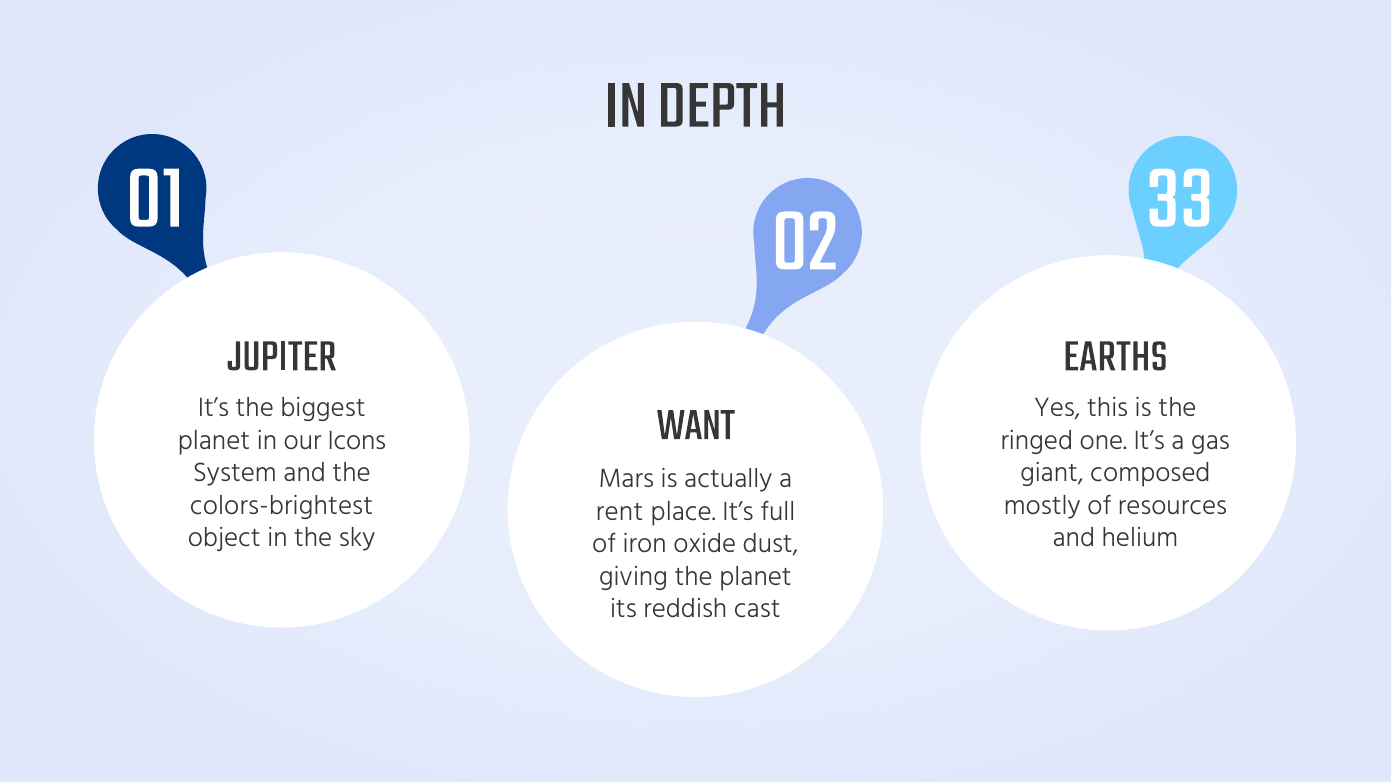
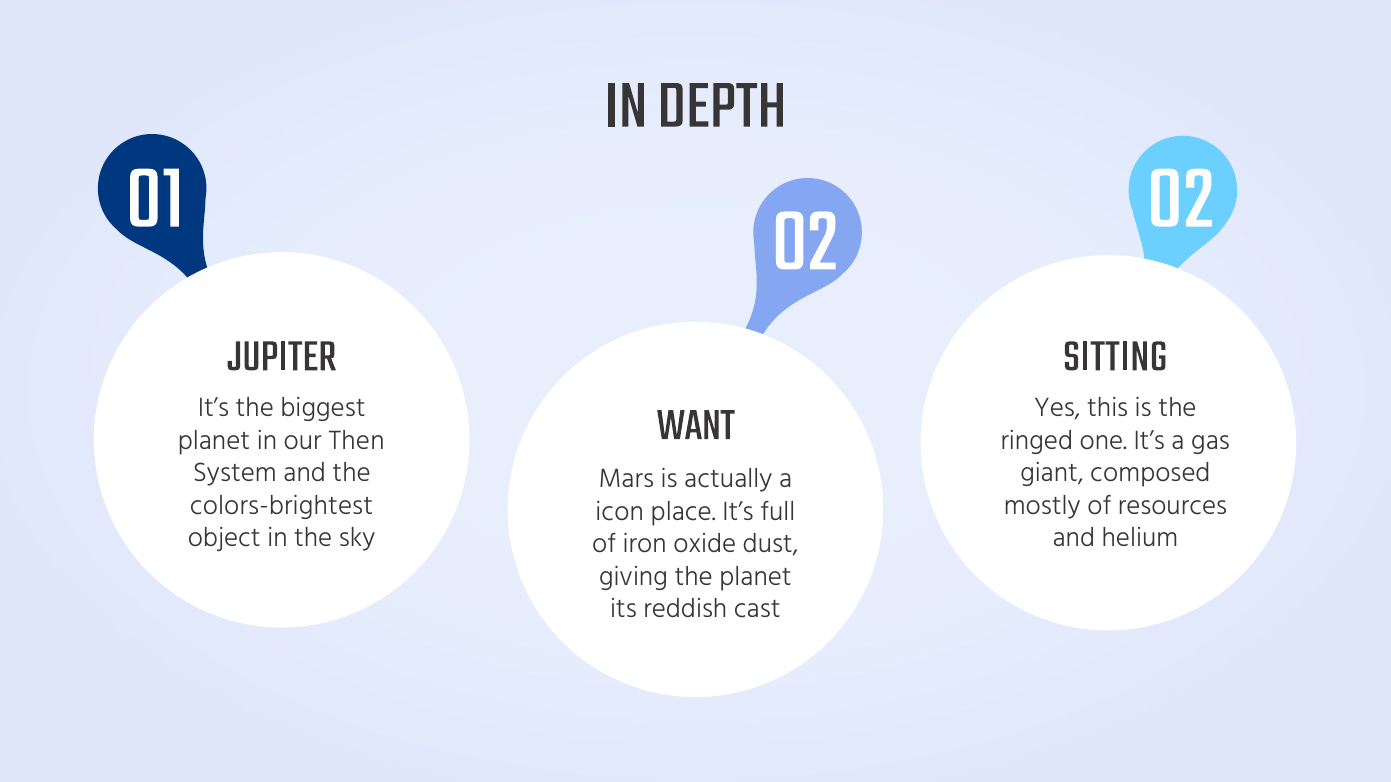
01 33: 33 -> 02
EARTHS: EARTHS -> SITTING
Icons: Icons -> Then
rent: rent -> icon
